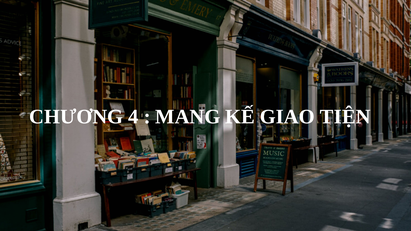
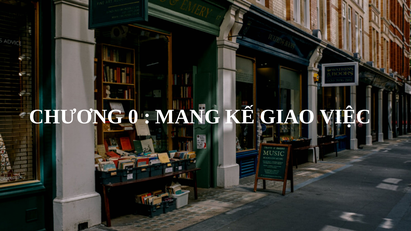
4: 4 -> 0
TIỆN: TIỆN -> VIỆC
